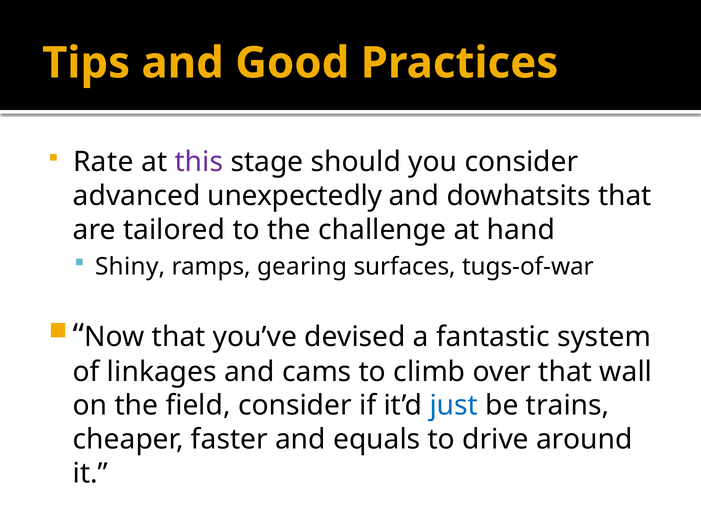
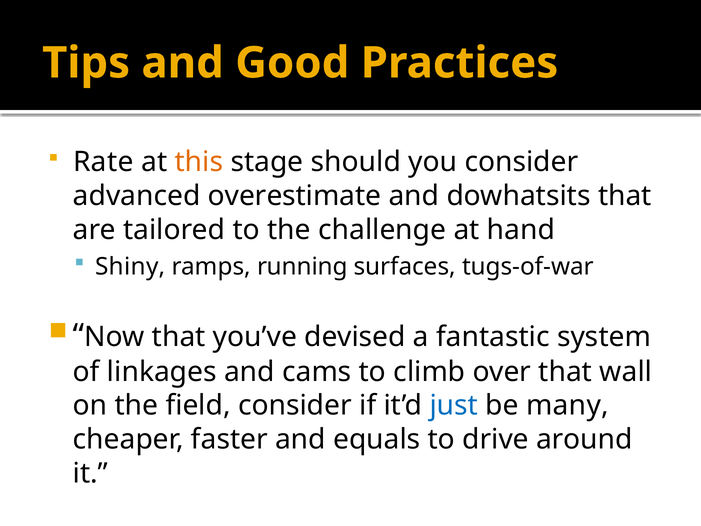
this colour: purple -> orange
unexpectedly: unexpectedly -> overestimate
gearing: gearing -> running
trains: trains -> many
